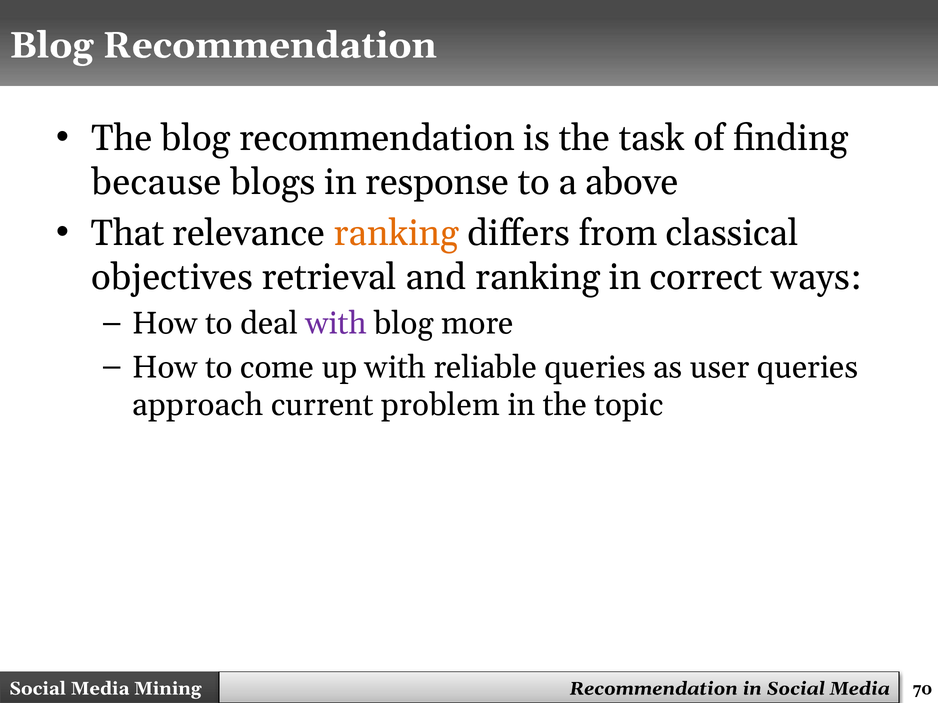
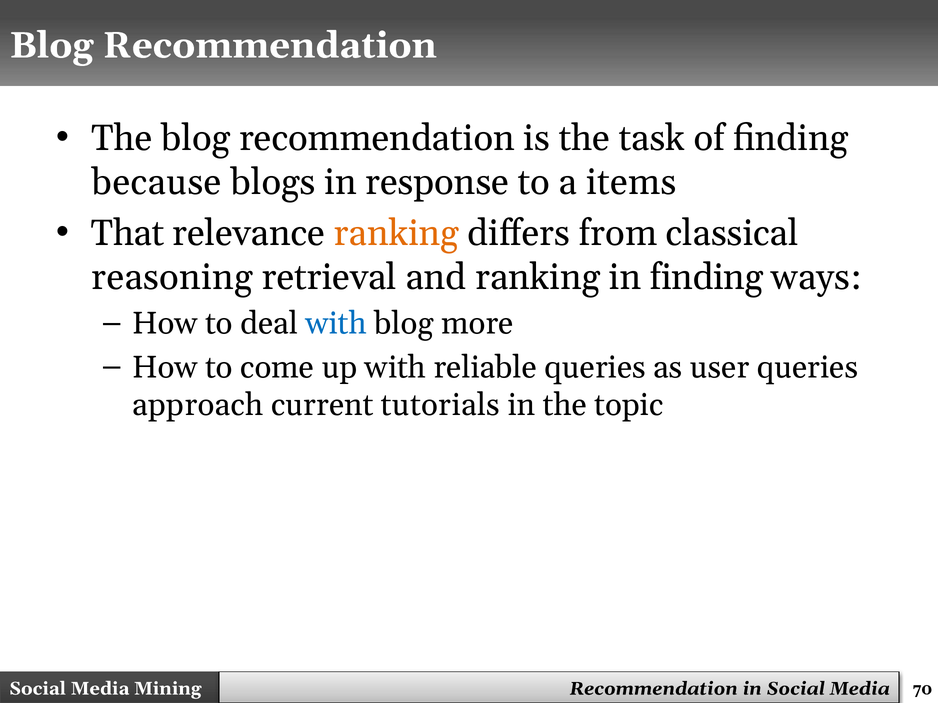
above: above -> items
objectives: objectives -> reasoning
in correct: correct -> finding
with at (336, 324) colour: purple -> blue
problem: problem -> tutorials
